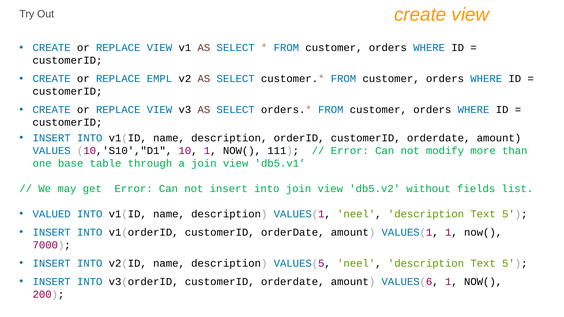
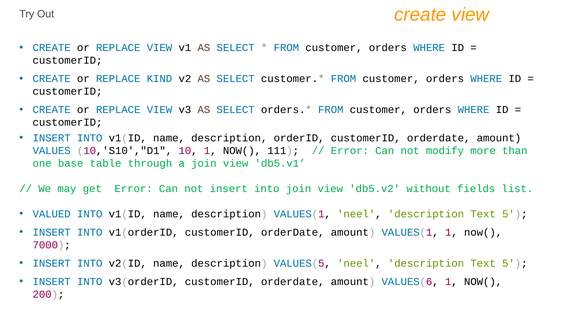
EMPL: EMPL -> KIND
